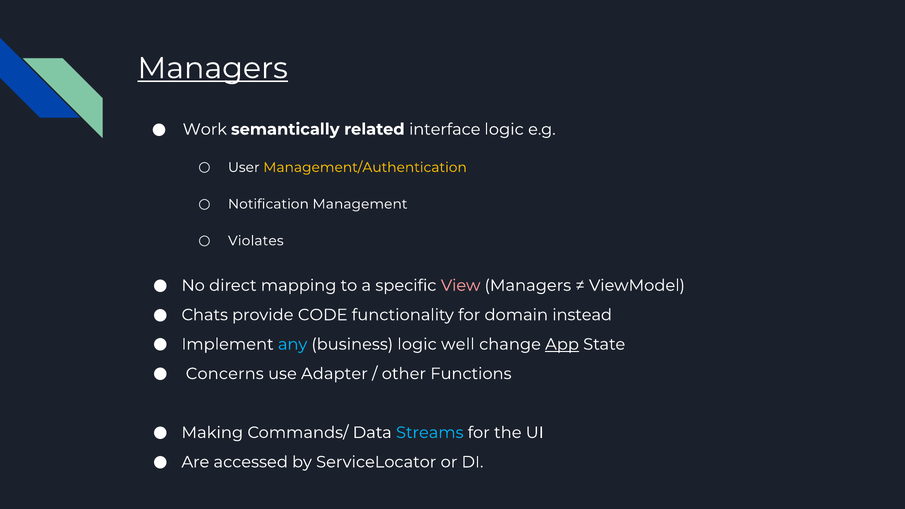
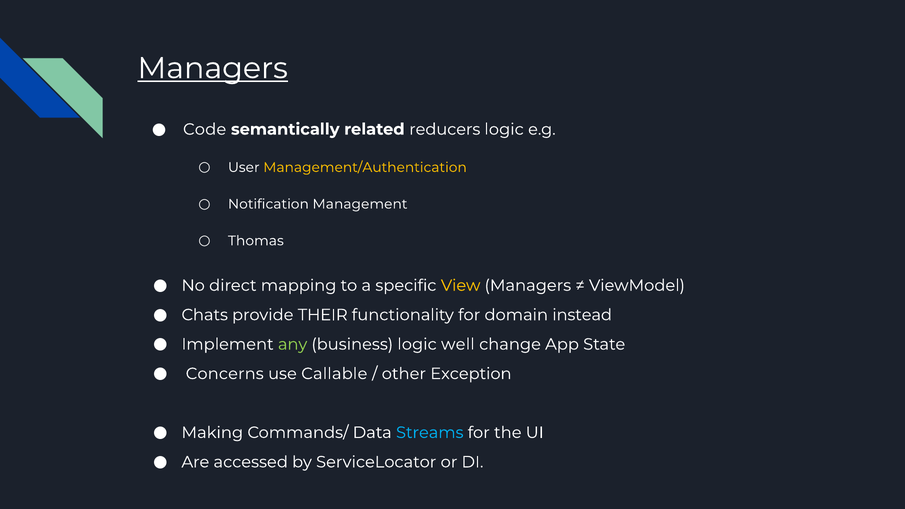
Work: Work -> Code
interface: interface -> reducers
Violates: Violates -> Thomas
View colour: pink -> yellow
CODE: CODE -> THEIR
any colour: light blue -> light green
App underline: present -> none
Adapter: Adapter -> Callable
Functions: Functions -> Exception
